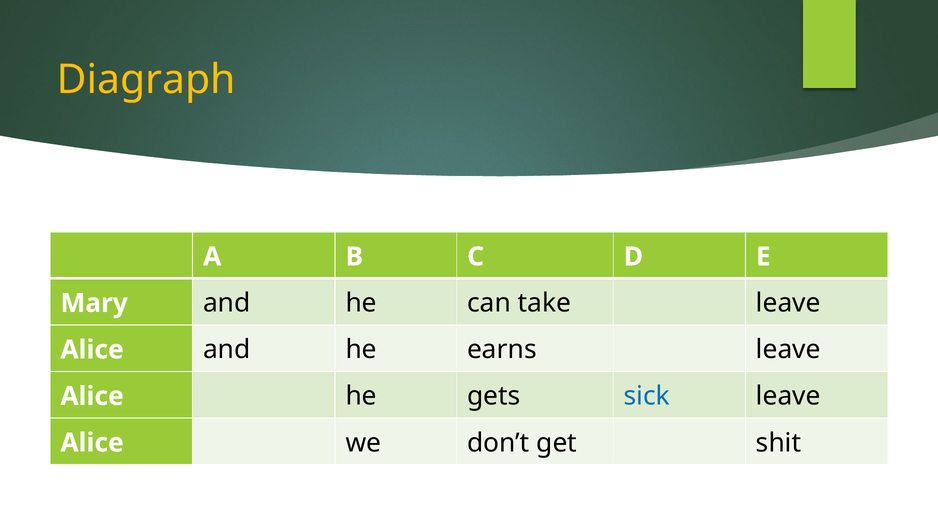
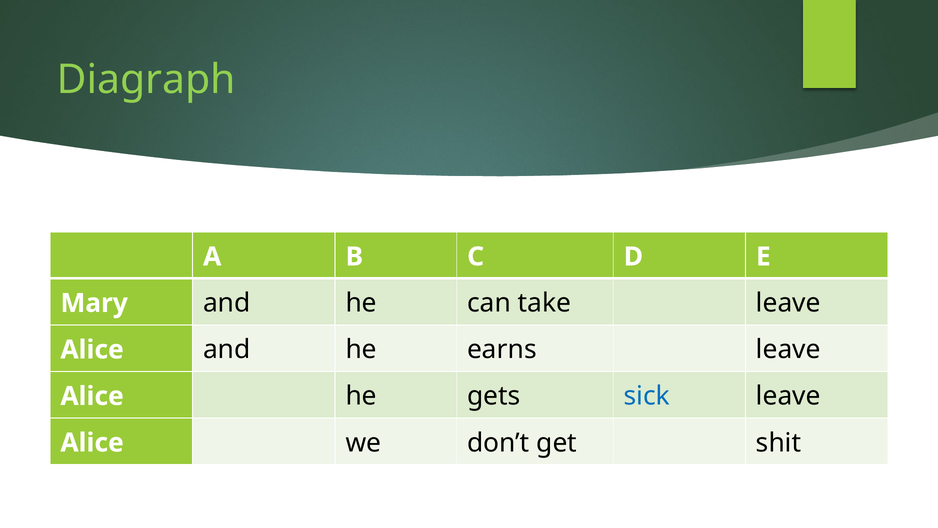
Diagraph colour: yellow -> light green
